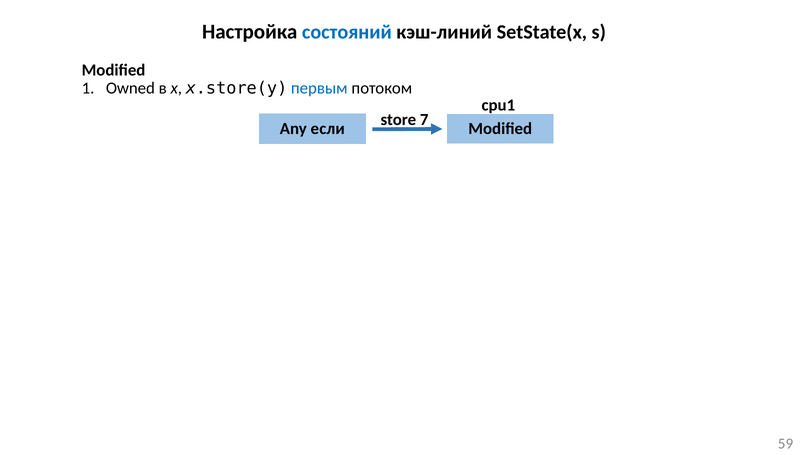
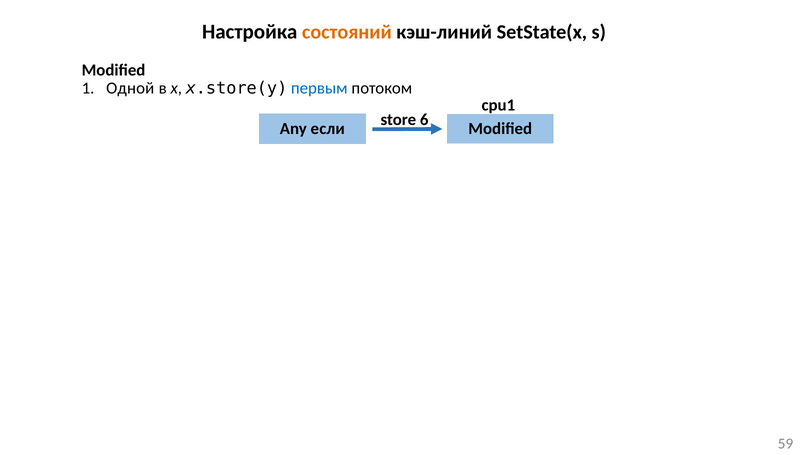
состояний colour: blue -> orange
Owned: Owned -> Одной
7: 7 -> 6
